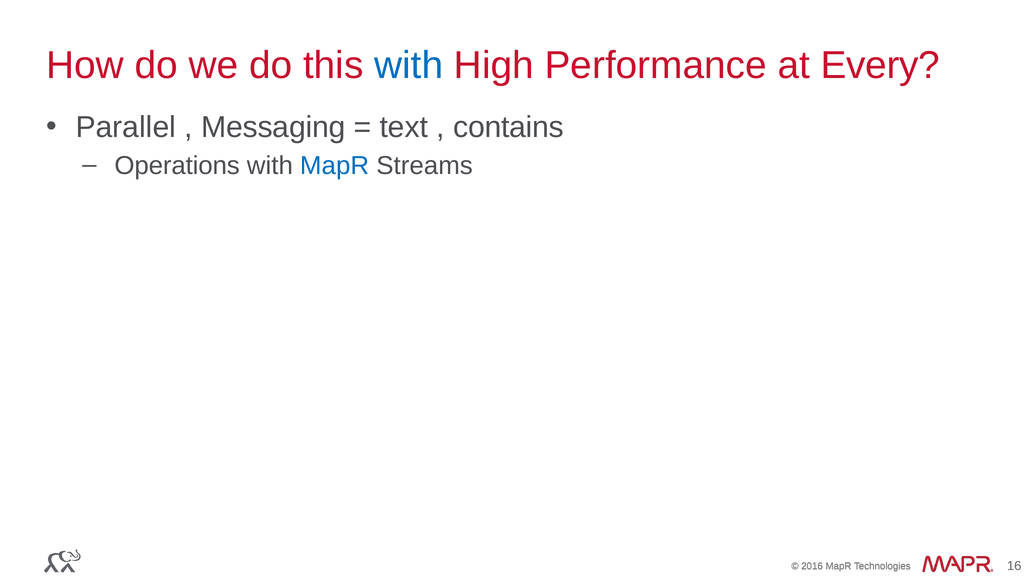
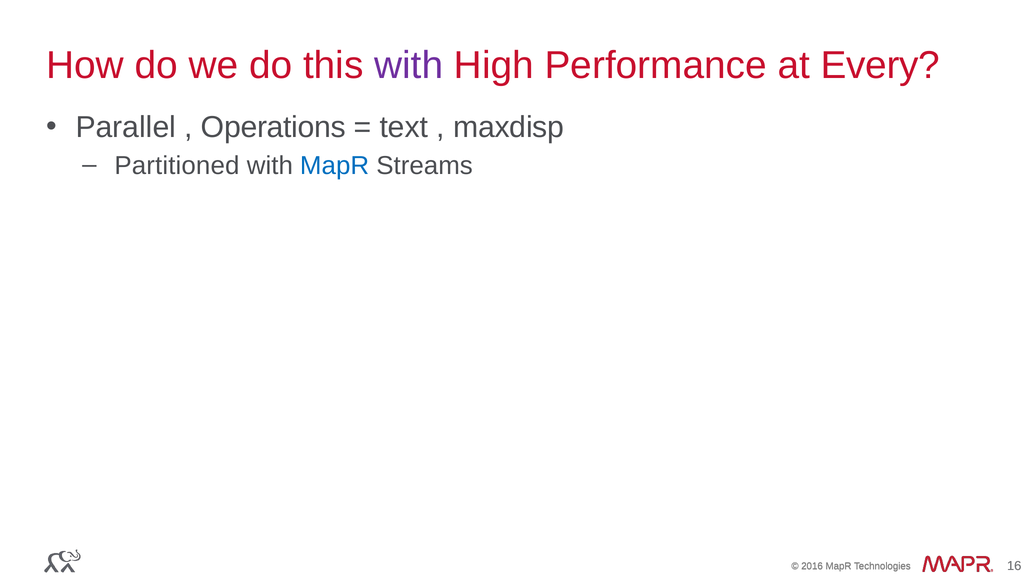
with at (409, 65) colour: blue -> purple
Messaging: Messaging -> Operations
contains: contains -> maxdisp
Operations: Operations -> Partitioned
